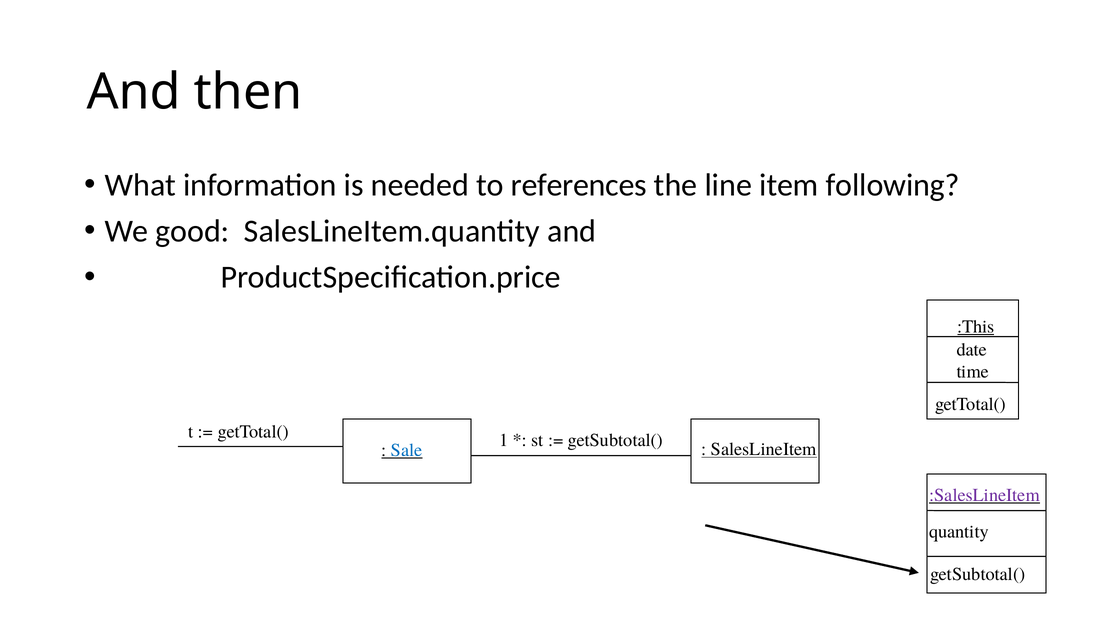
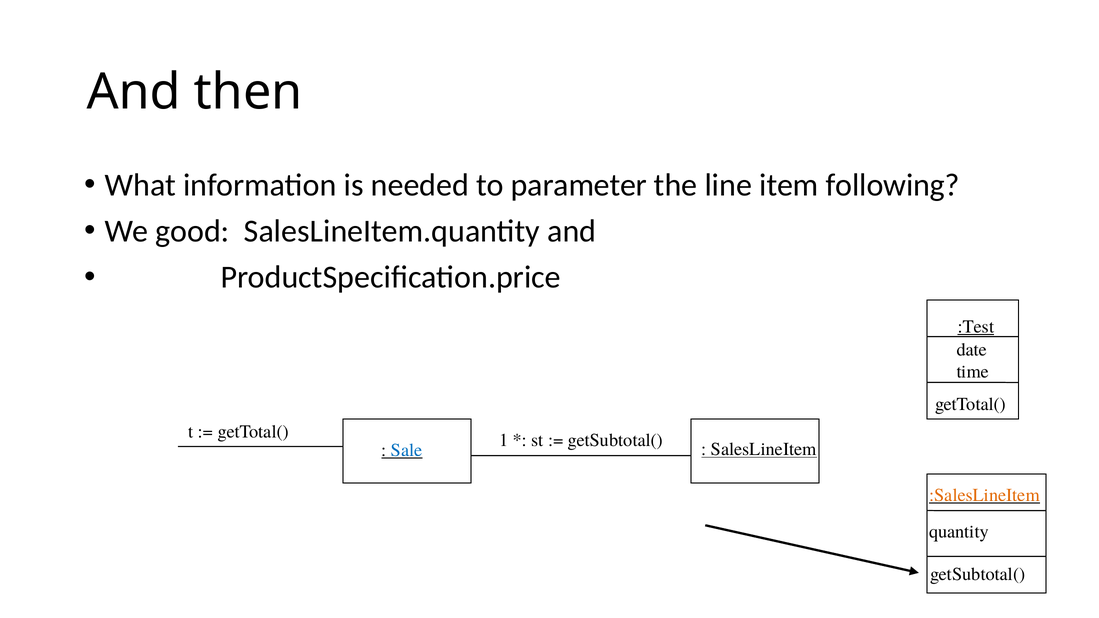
references: references -> parameter
:This: :This -> :Test
:SalesLineItem colour: purple -> orange
